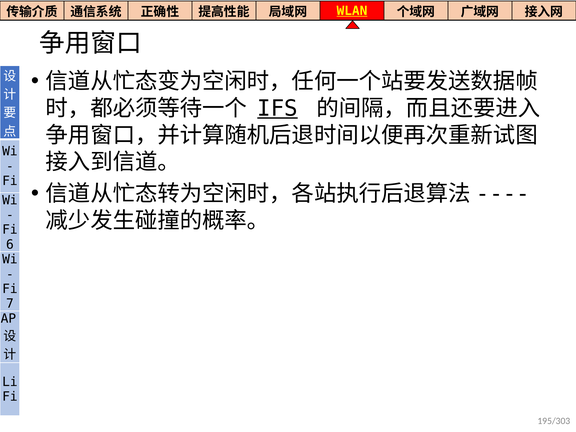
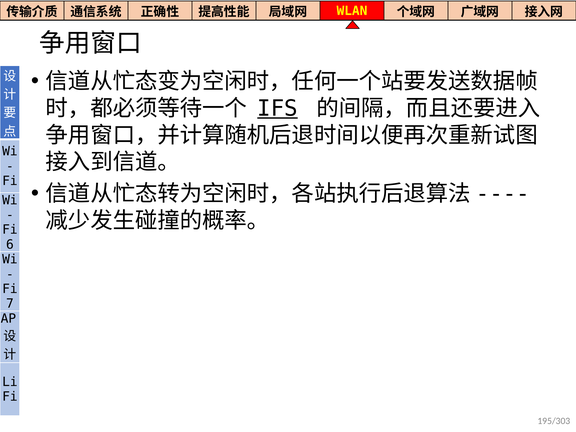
WLAN underline: present -> none
